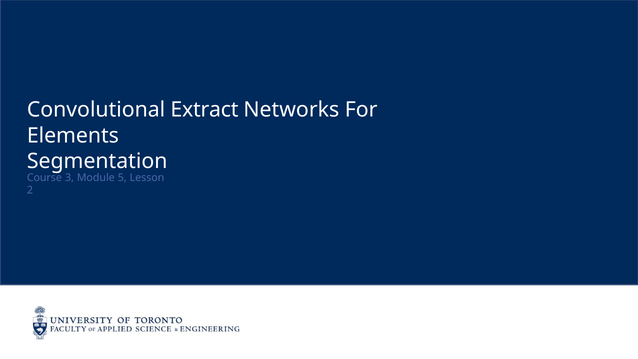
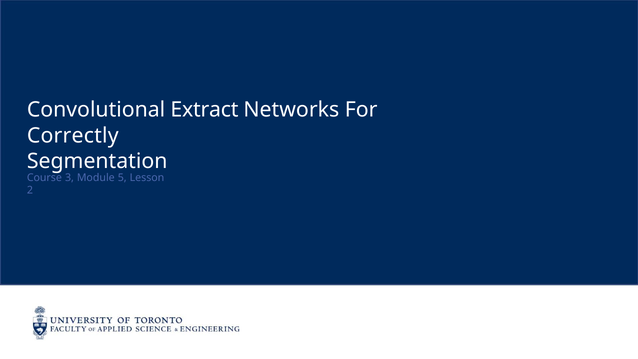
Elements: Elements -> Correctly
